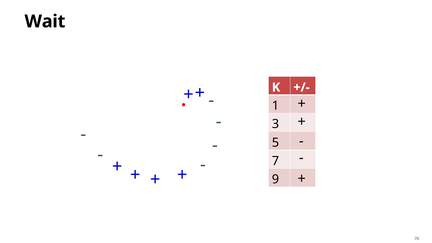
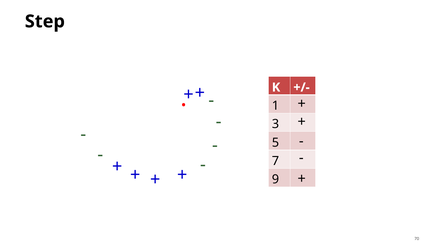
Wait: Wait -> Step
